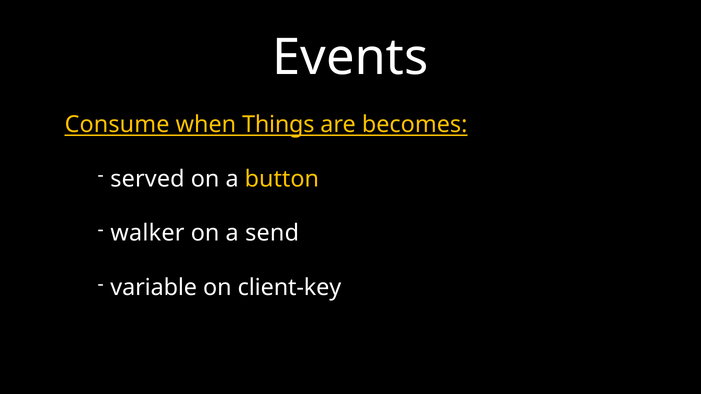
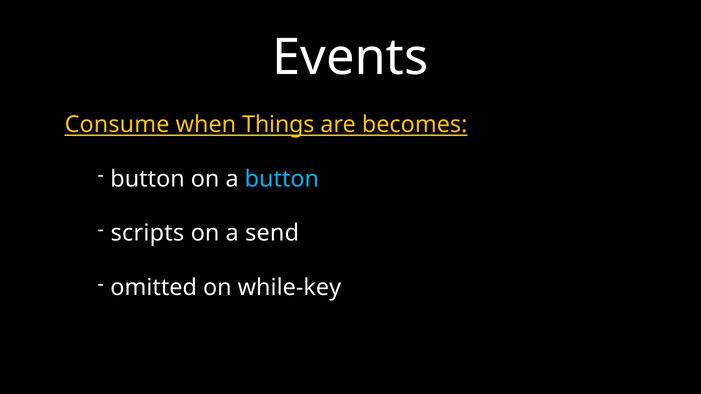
served at (147, 179): served -> button
button at (282, 179) colour: yellow -> light blue
walker: walker -> scripts
variable: variable -> omitted
client-key: client-key -> while-key
